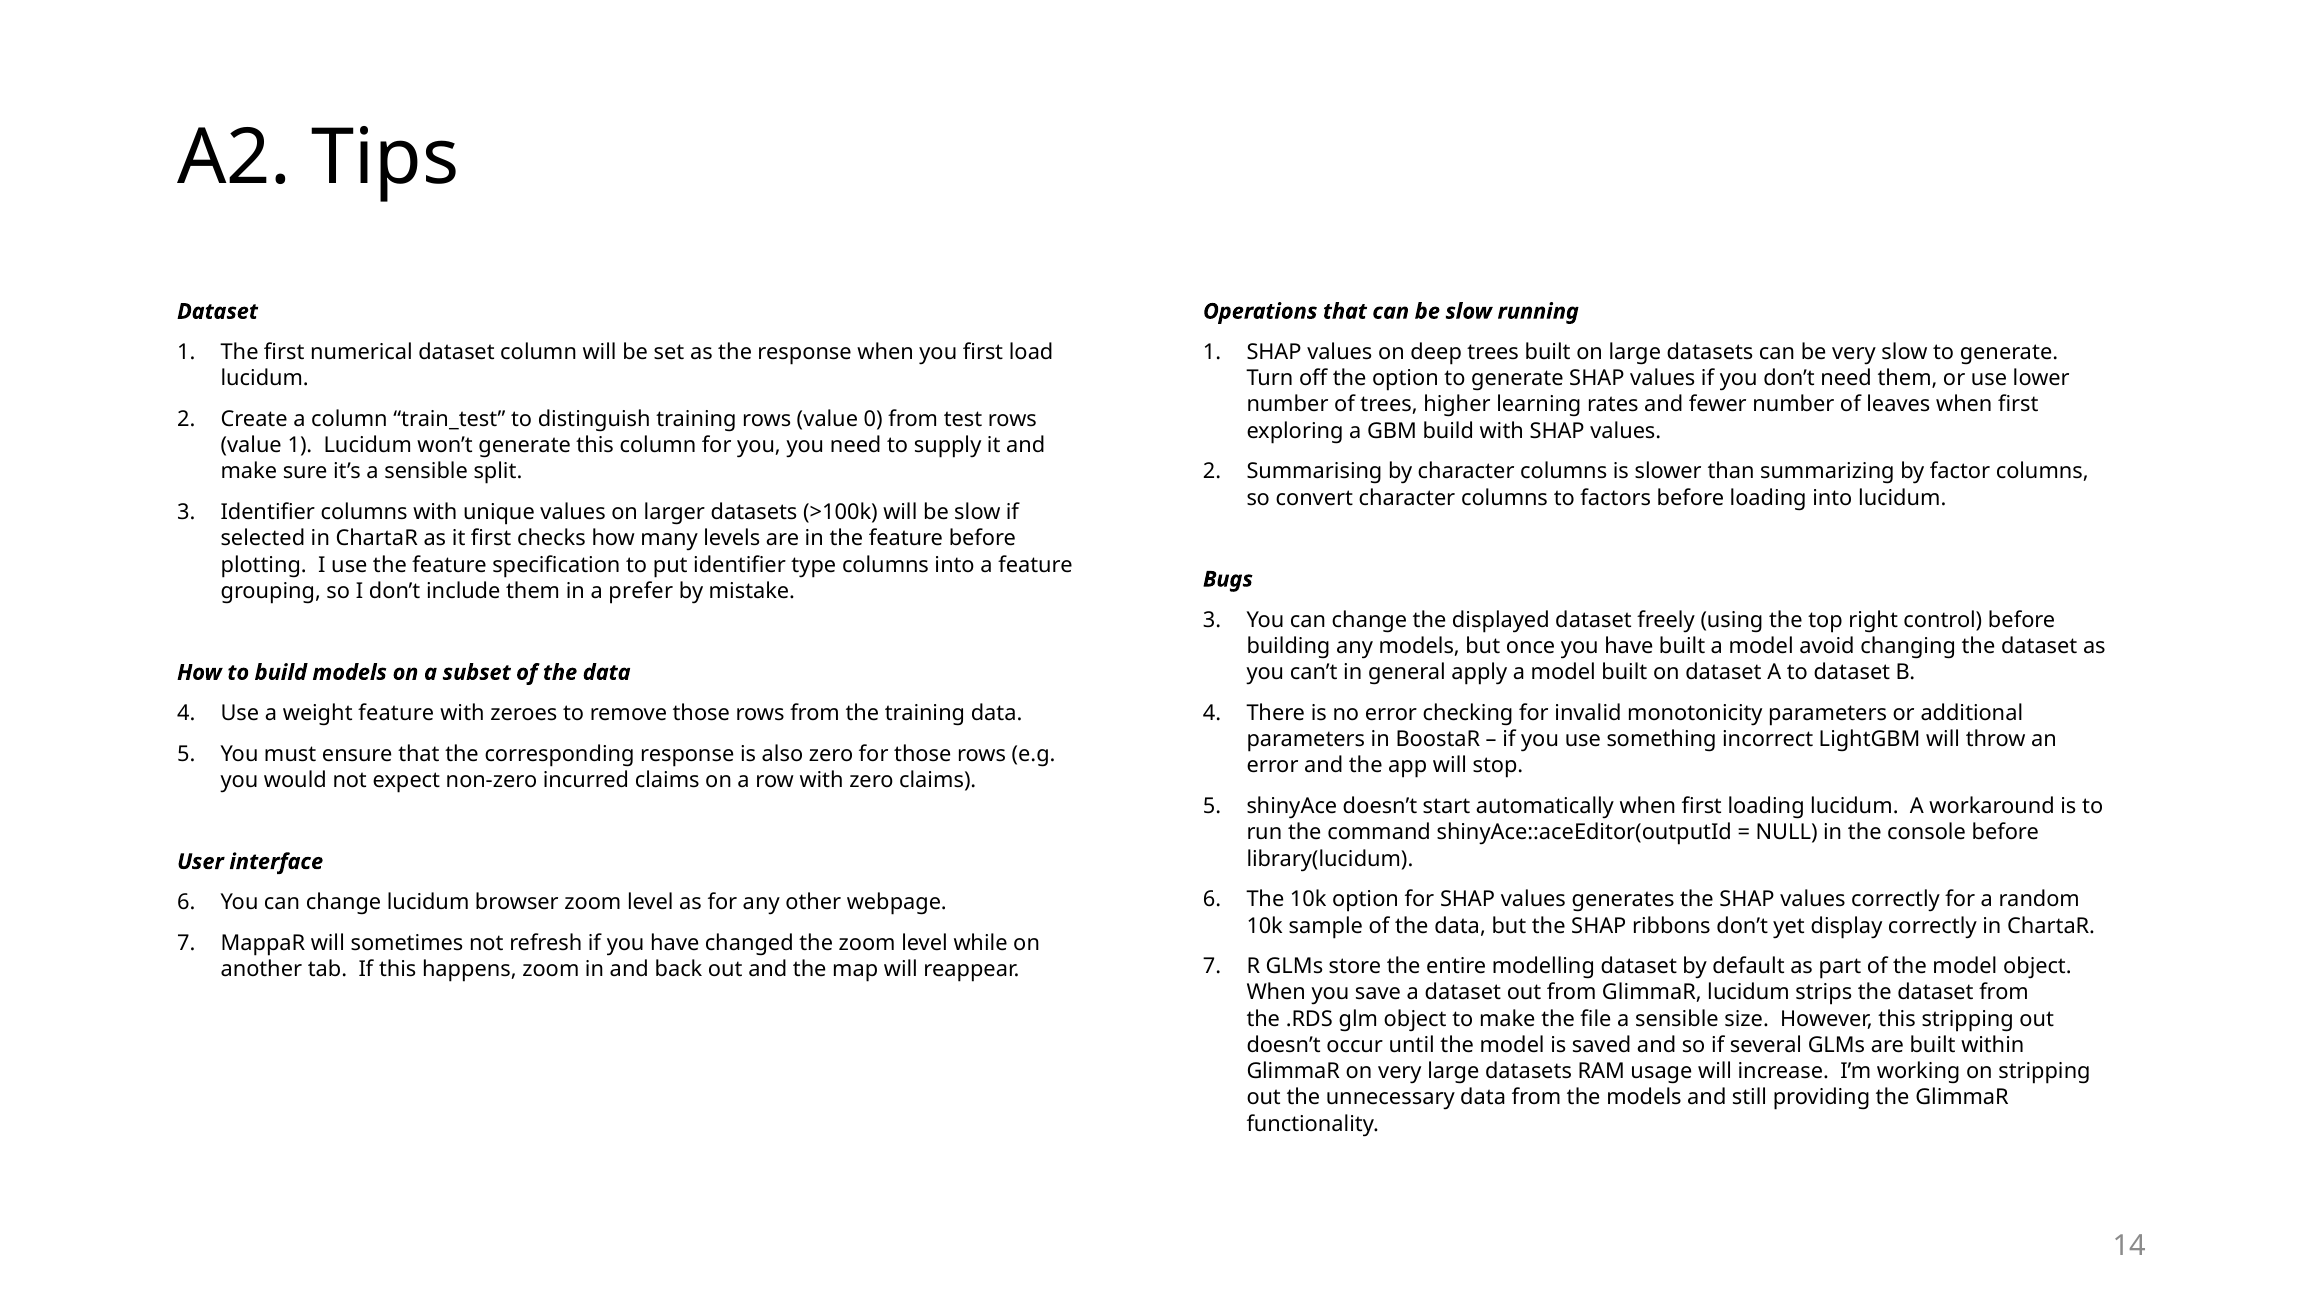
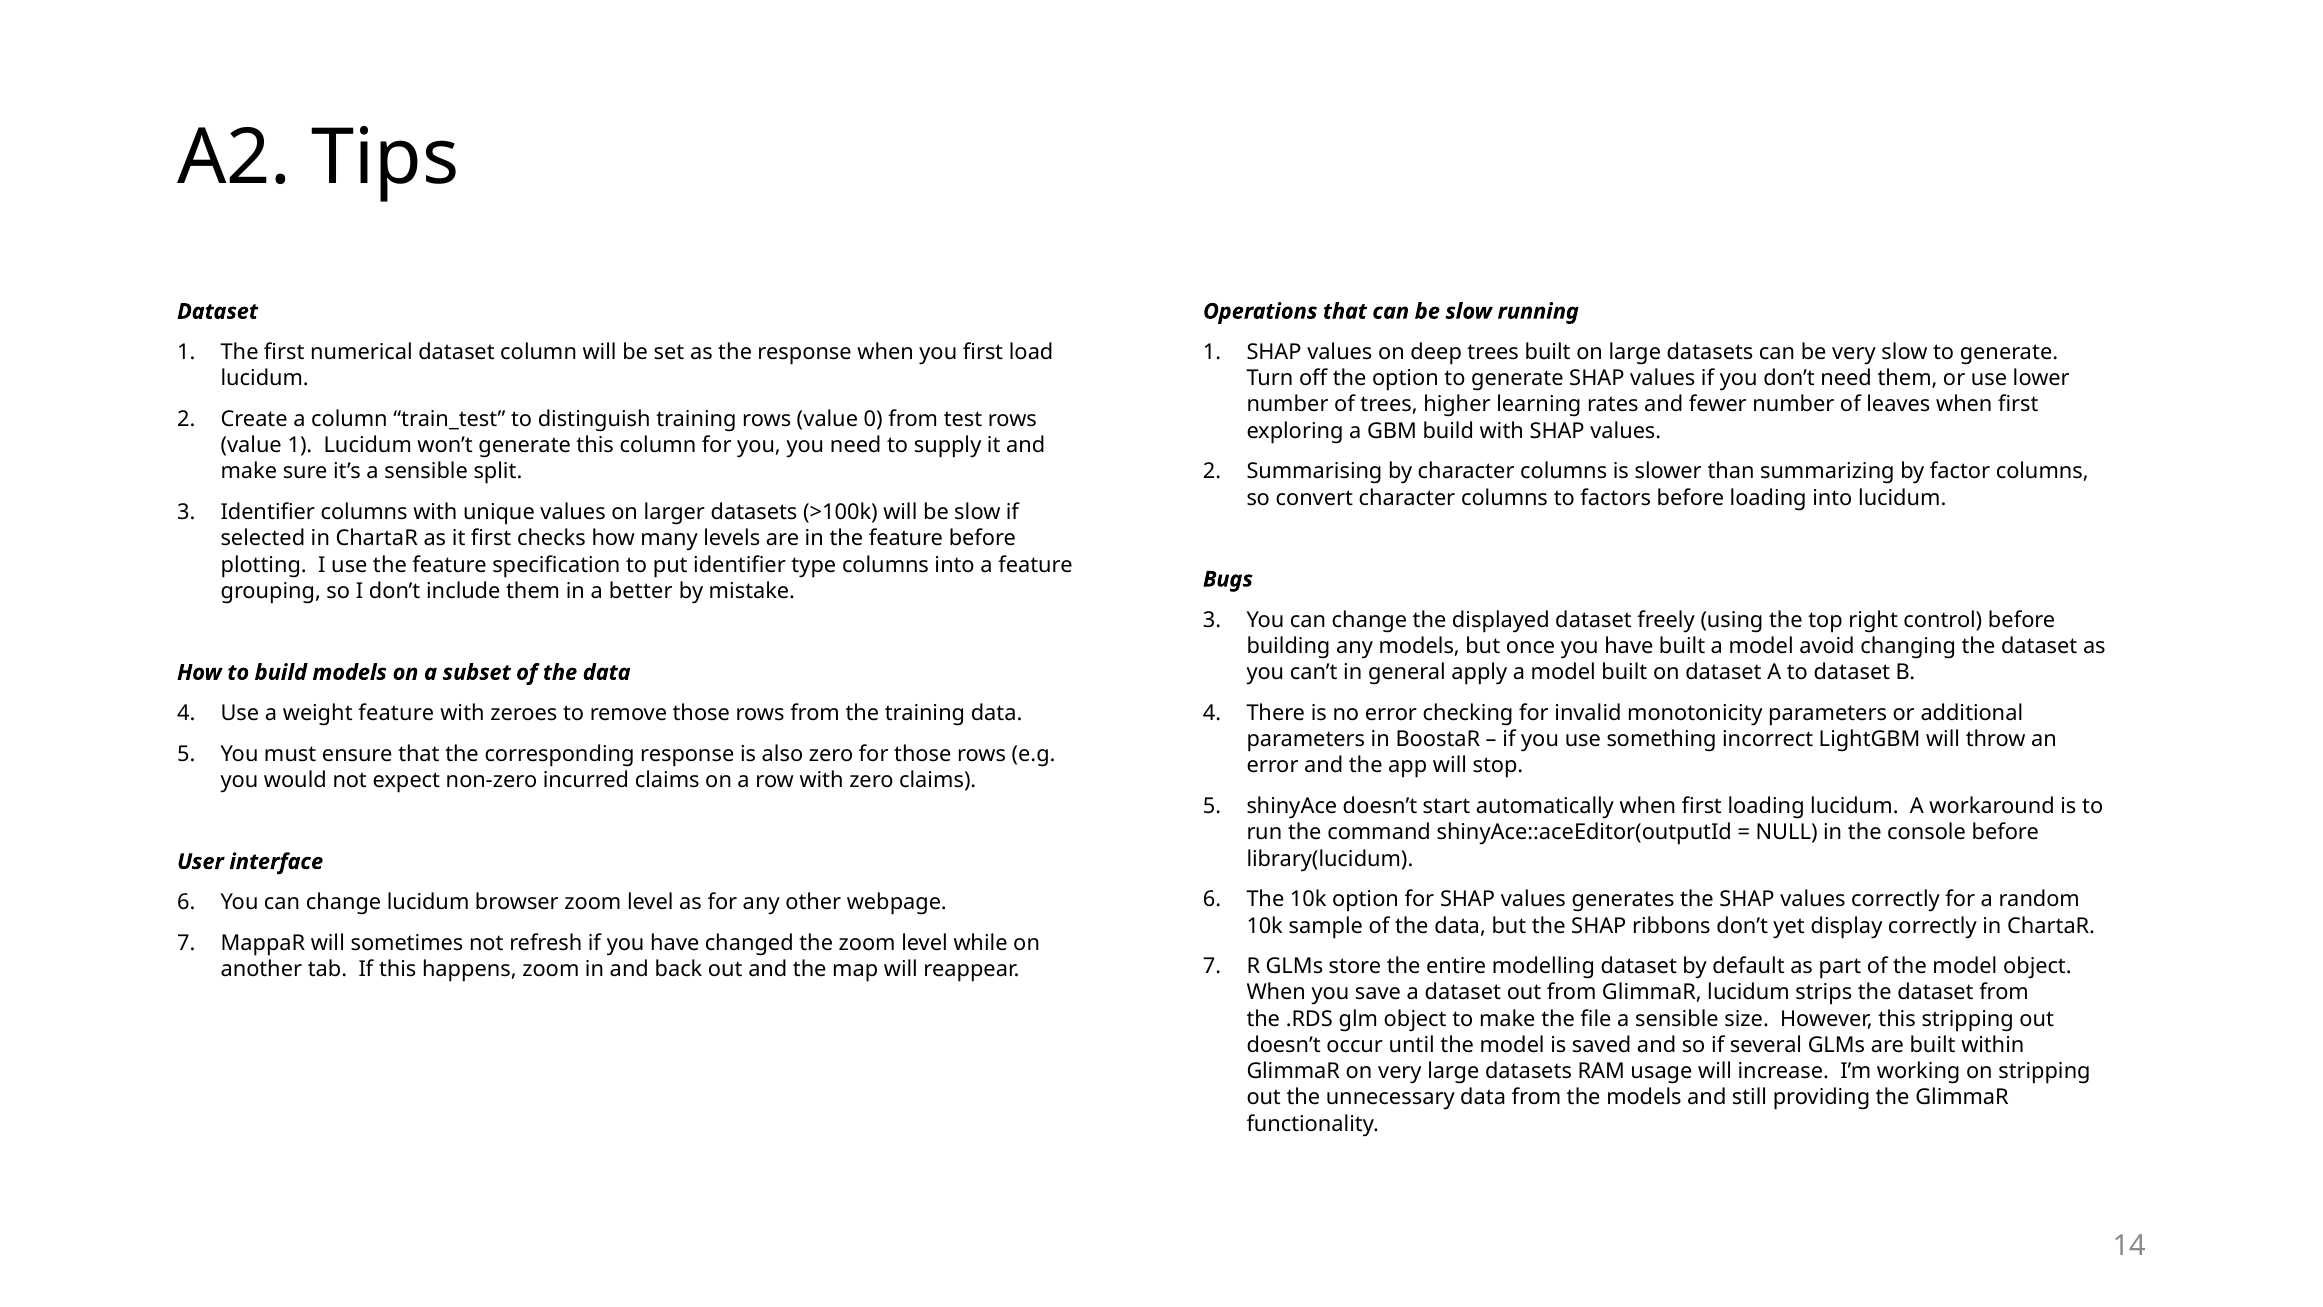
prefer: prefer -> better
